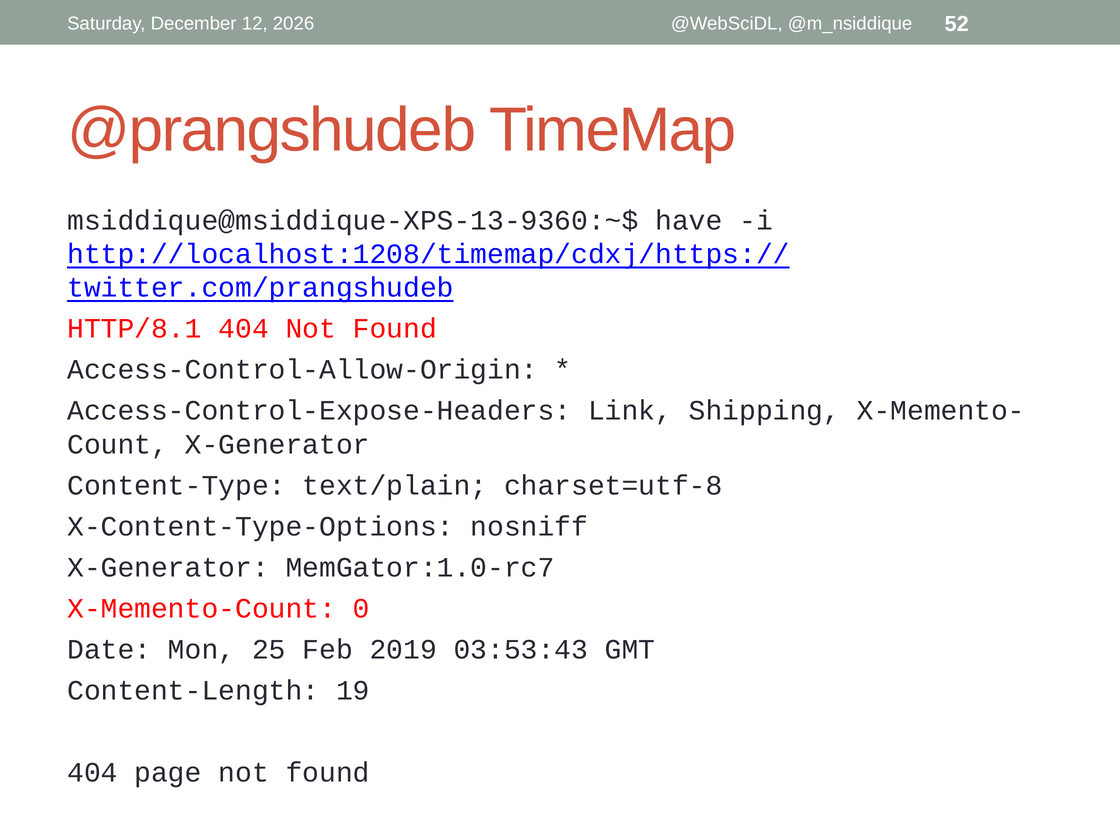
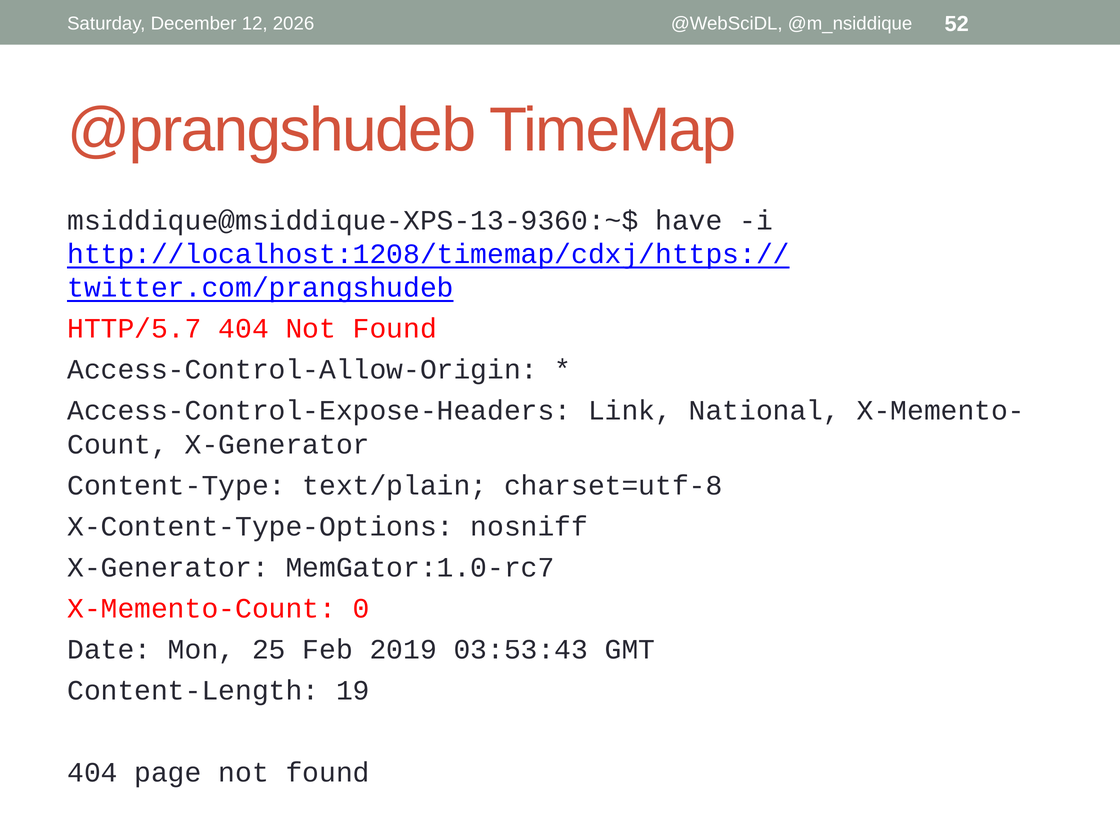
HTTP/8.1: HTTP/8.1 -> HTTP/5.7
Shipping: Shipping -> National
